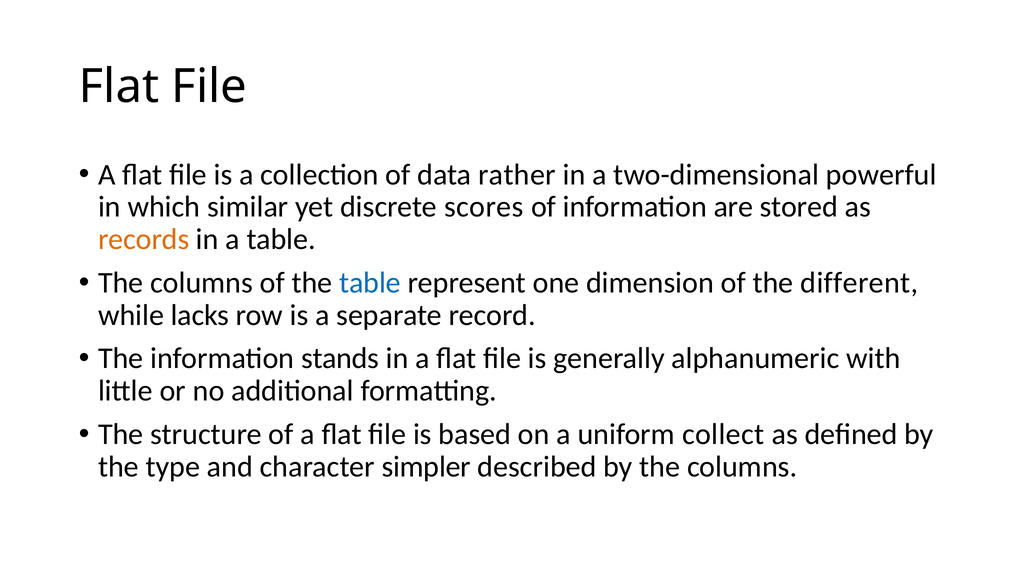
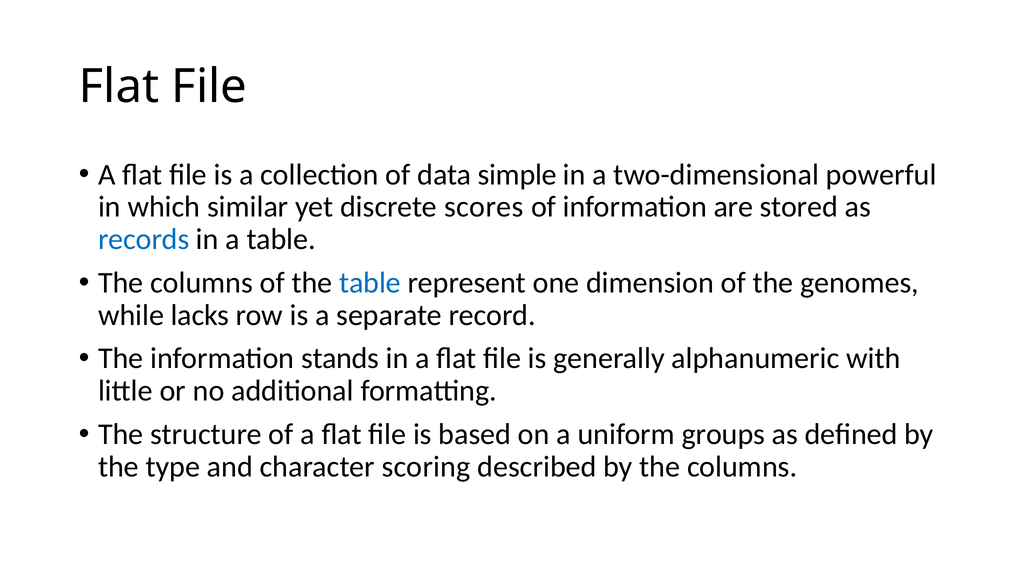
rather: rather -> simple
records colour: orange -> blue
different: different -> genomes
collect: collect -> groups
simpler: simpler -> scoring
